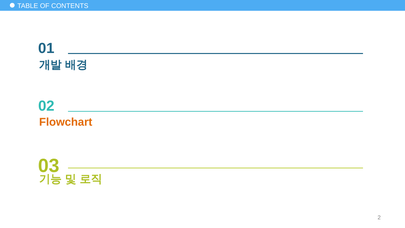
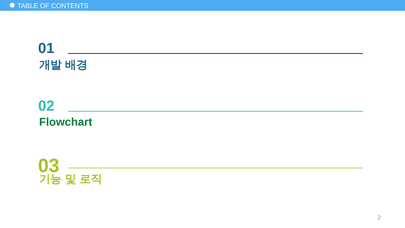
Flowchart colour: orange -> green
